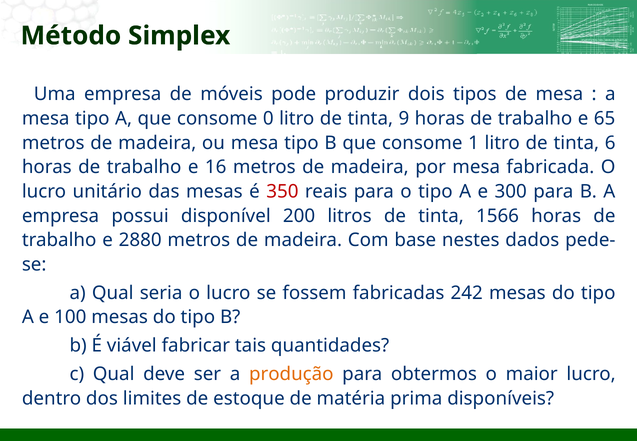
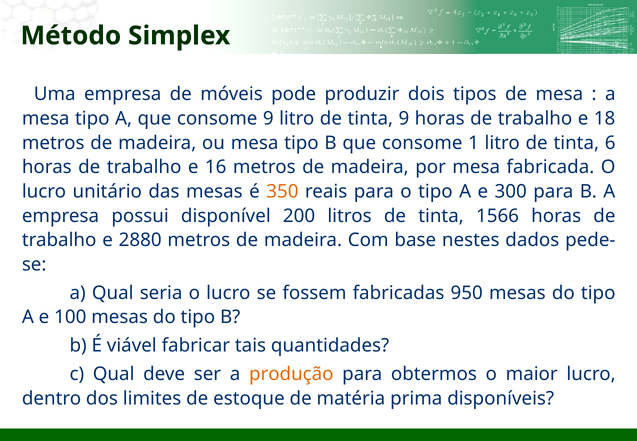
consome 0: 0 -> 9
65: 65 -> 18
350 colour: red -> orange
242: 242 -> 950
